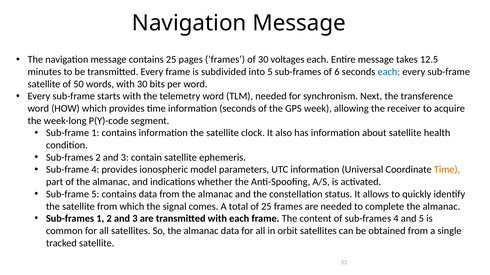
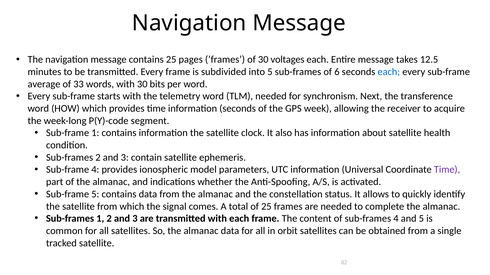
satellite at (44, 84): satellite -> average
50: 50 -> 33
Time at (447, 170) colour: orange -> purple
